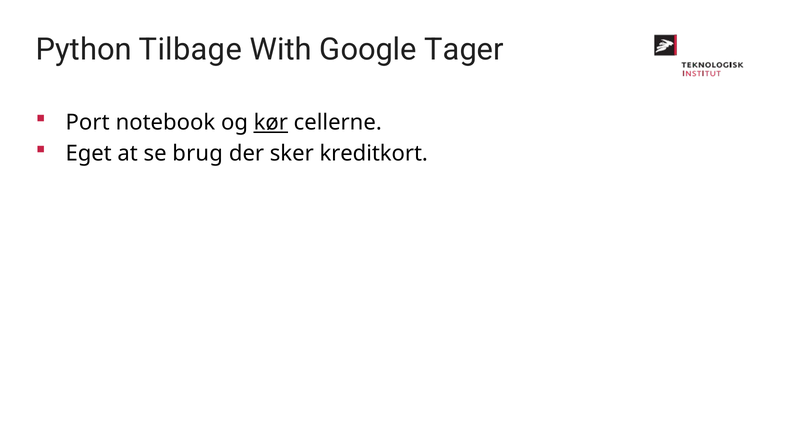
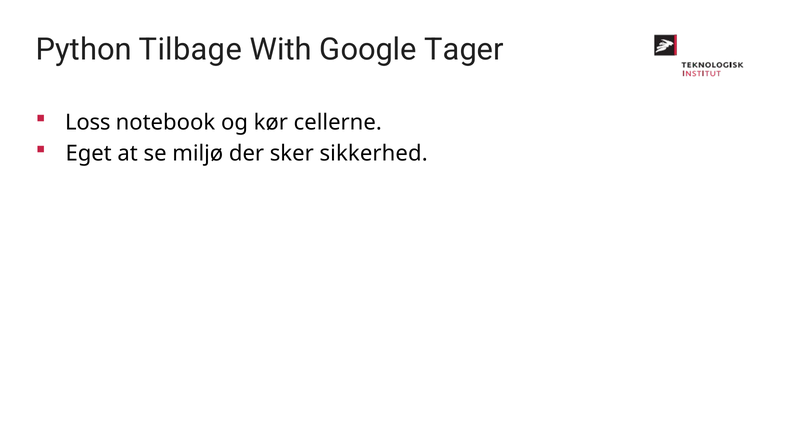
Port: Port -> Loss
kør underline: present -> none
brug: brug -> miljø
kreditkort: kreditkort -> sikkerhed
